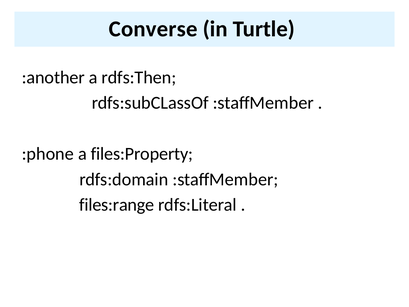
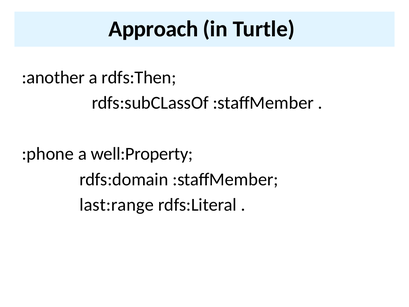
Converse: Converse -> Approach
files:Property: files:Property -> well:Property
files:range: files:range -> last:range
